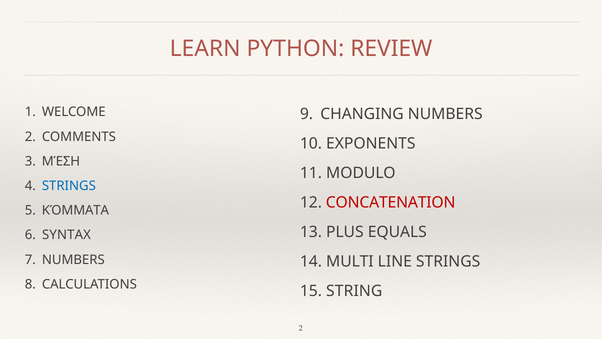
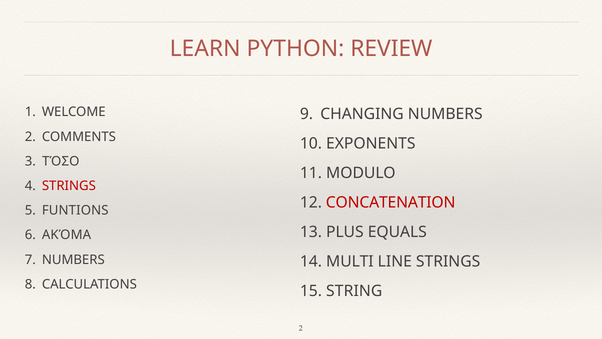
ΜΈΣΗ: ΜΈΣΗ -> ΤΌΣΟ
STRINGS at (69, 186) colour: blue -> red
ΚΌΜΜΑΤΑ: ΚΌΜΜΑΤΑ -> FUNTIONS
SYNTAX: SYNTAX -> ΑΚΌΜΑ
